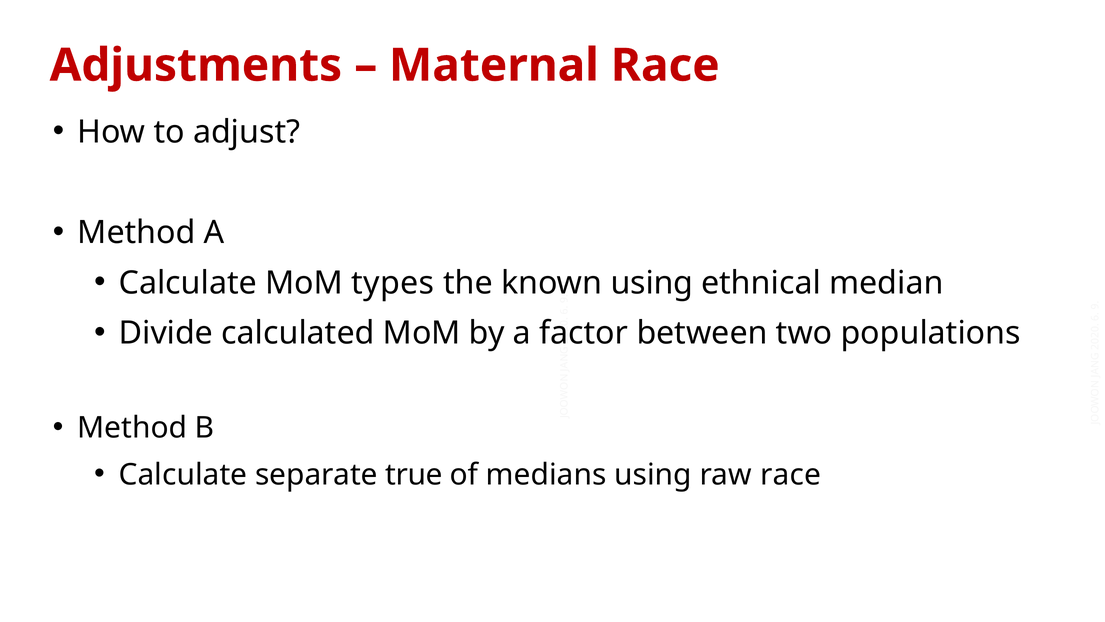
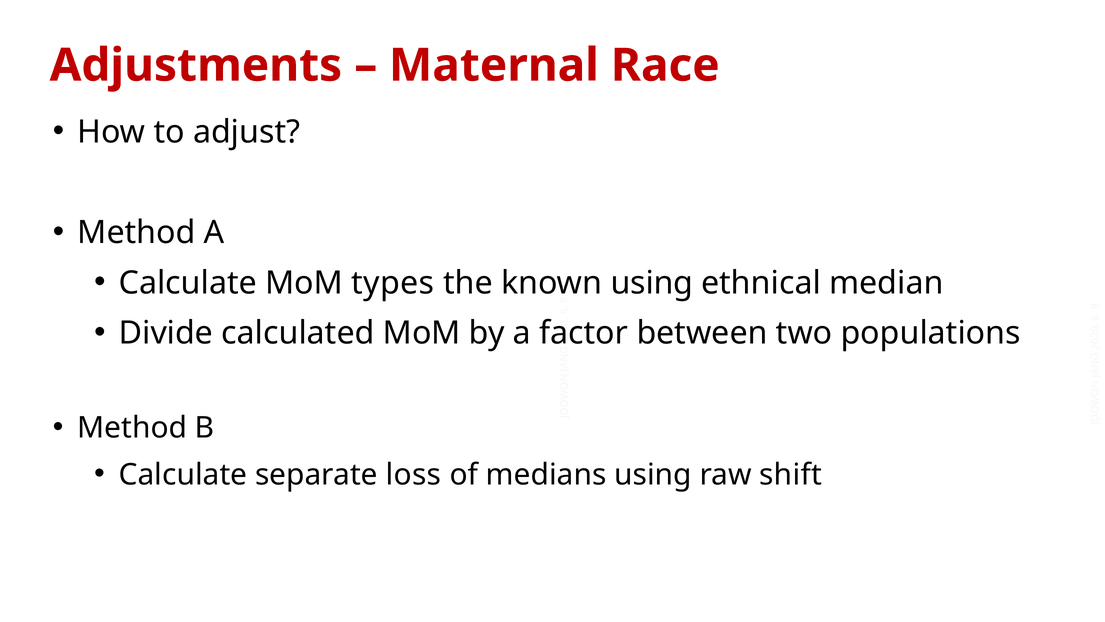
true: true -> loss
raw race: race -> shift
